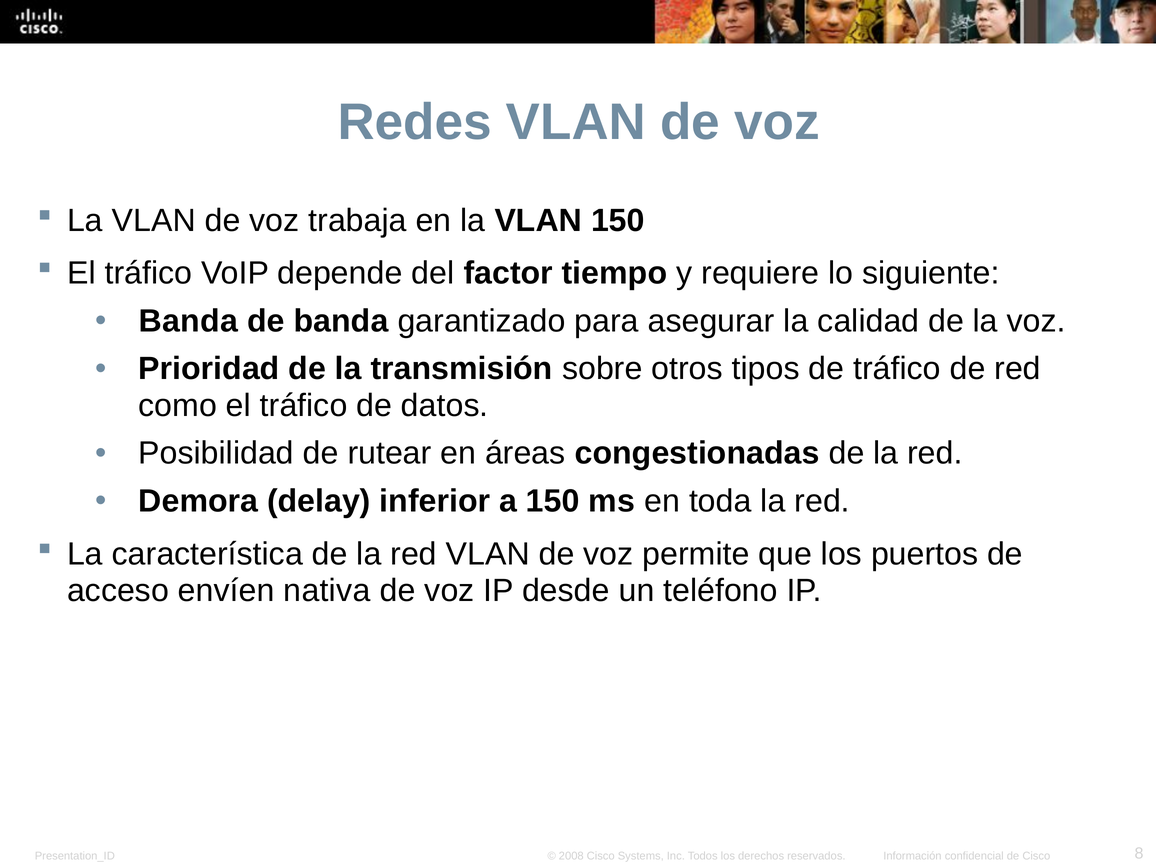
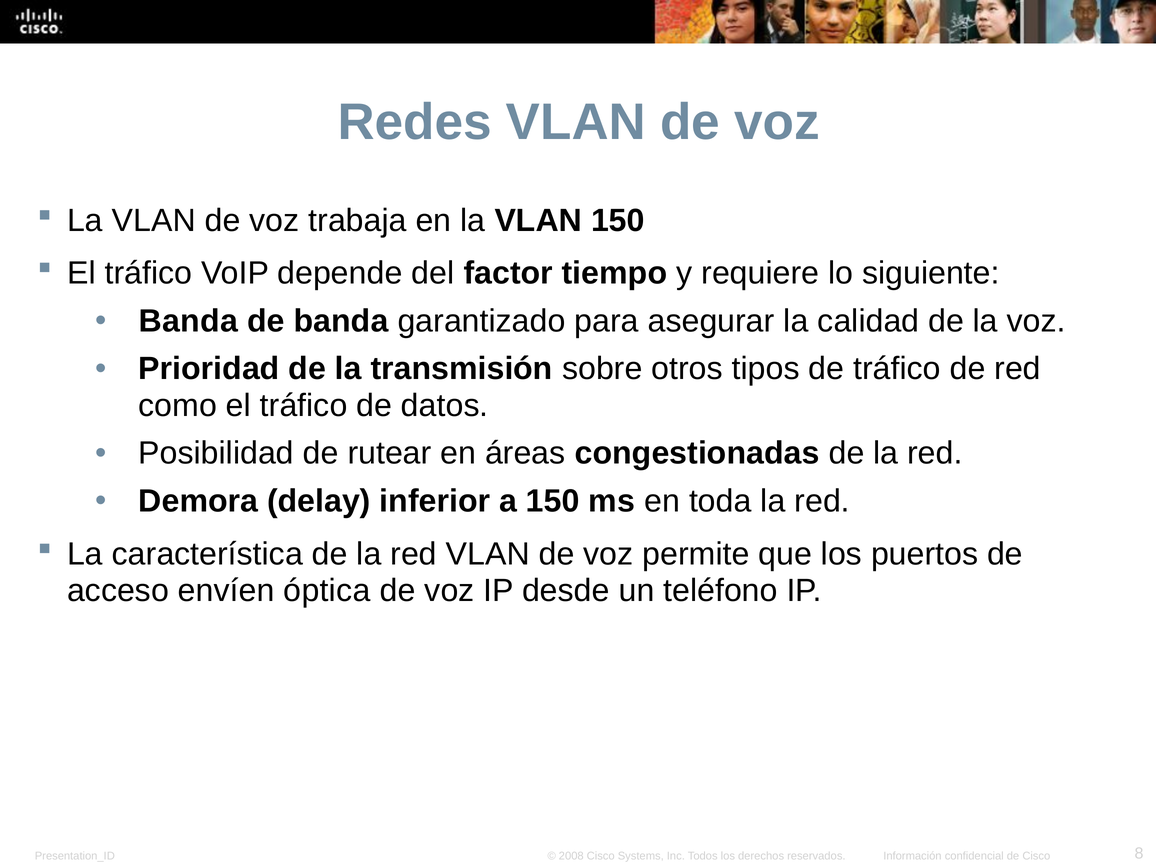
nativa: nativa -> óptica
